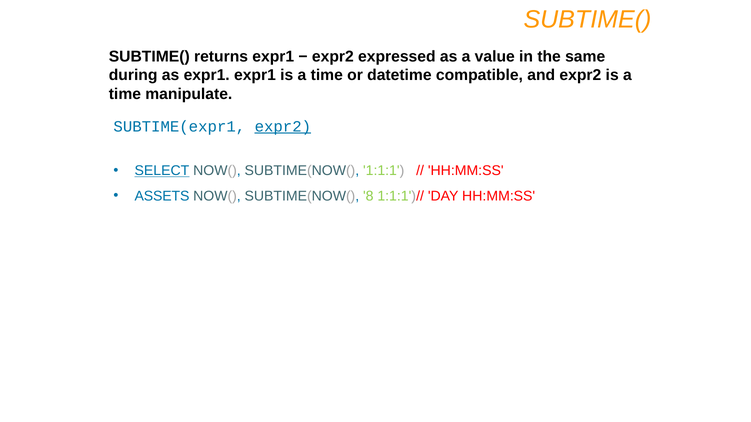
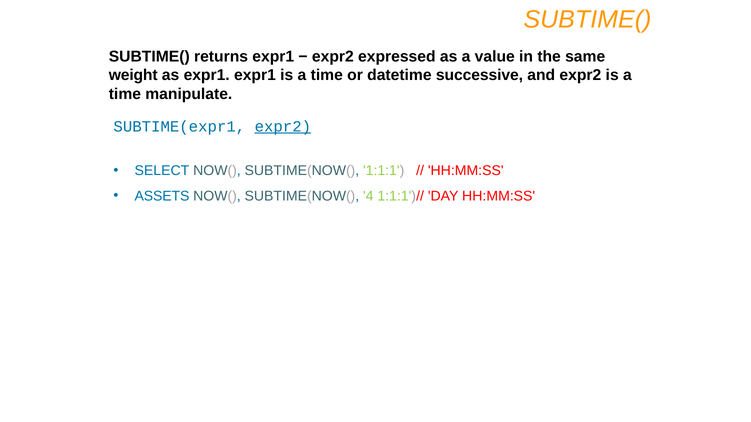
during: during -> weight
compatible: compatible -> successive
SELECT underline: present -> none
8: 8 -> 4
